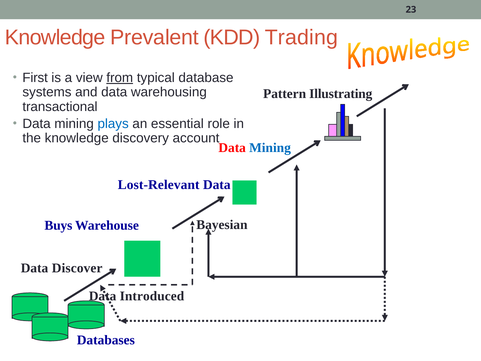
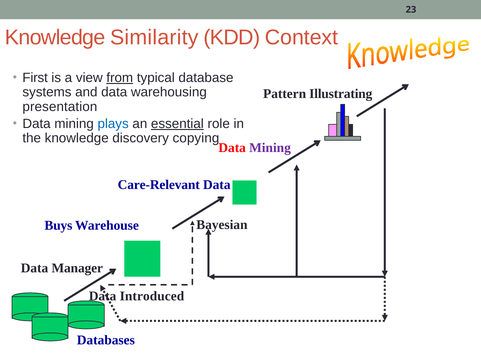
Prevalent: Prevalent -> Similarity
Trading: Trading -> Context
transactional: transactional -> presentation
essential underline: none -> present
account: account -> copying
Mining at (270, 148) colour: blue -> purple
Lost-Relevant: Lost-Relevant -> Care-Relevant
Discover: Discover -> Manager
